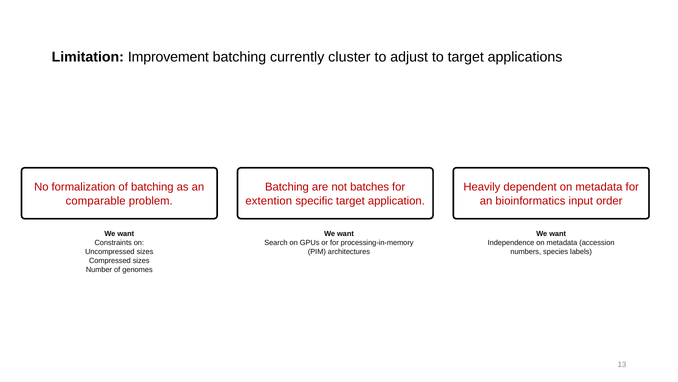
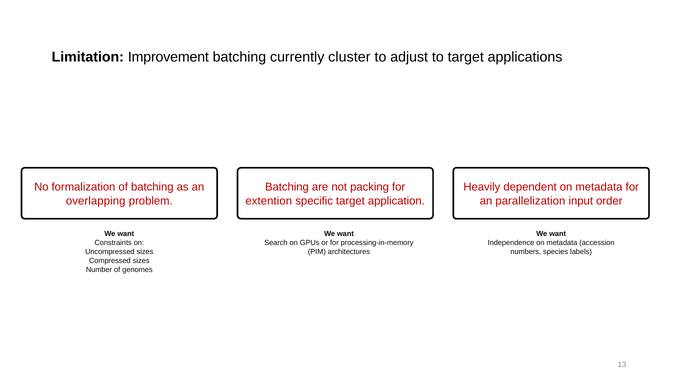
batches: batches -> packing
comparable: comparable -> overlapping
bioinformatics: bioinformatics -> parallelization
